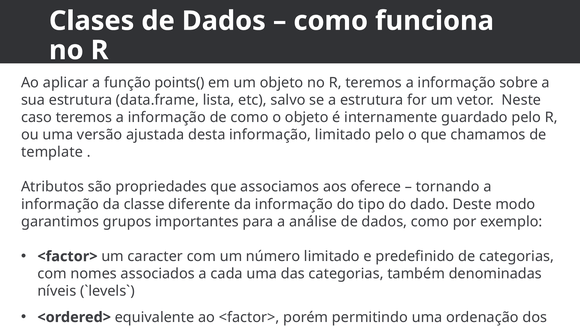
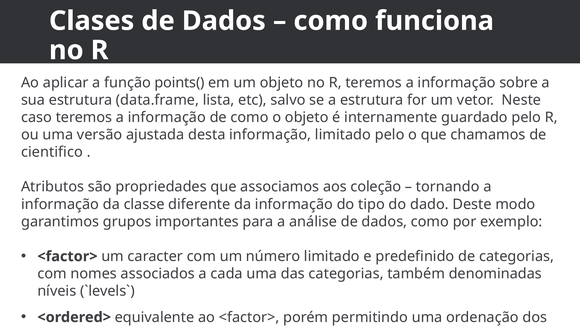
template: template -> cientifico
oferece: oferece -> coleção
